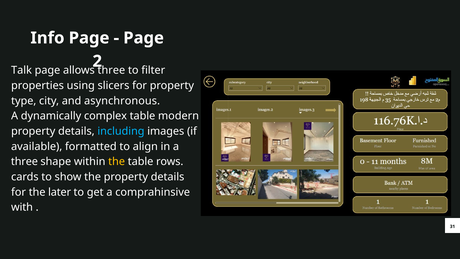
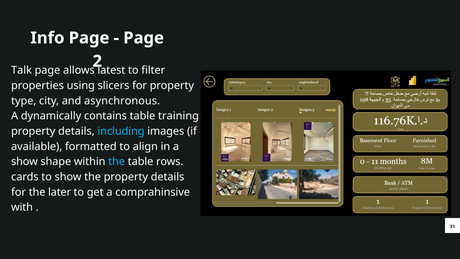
allows three: three -> latest
complex: complex -> contains
modern: modern -> training
three at (24, 162): three -> show
the at (117, 162) colour: yellow -> light blue
